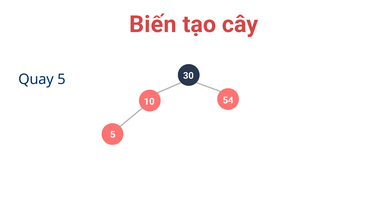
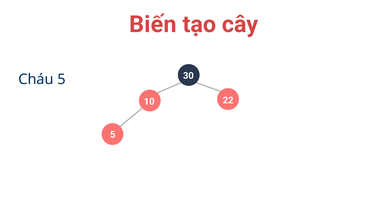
Quay: Quay -> Cháu
54: 54 -> 22
